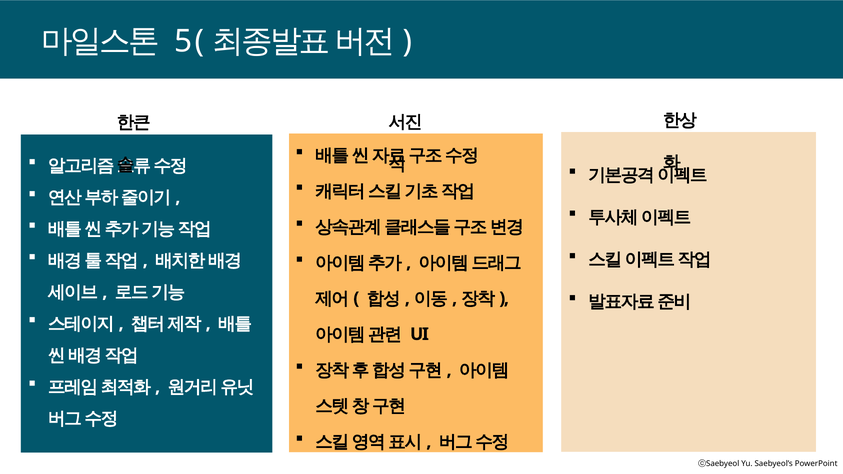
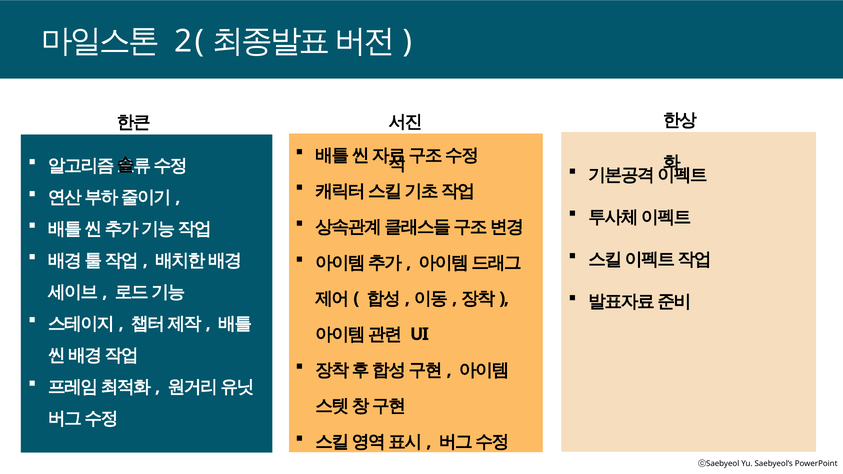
5: 5 -> 2
